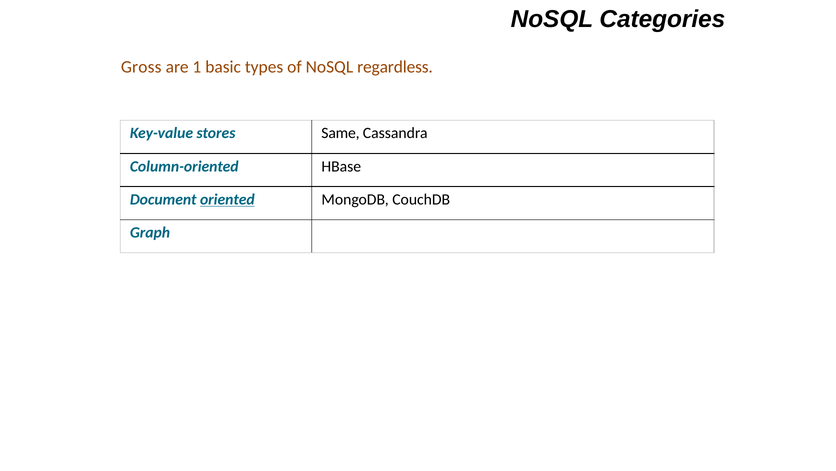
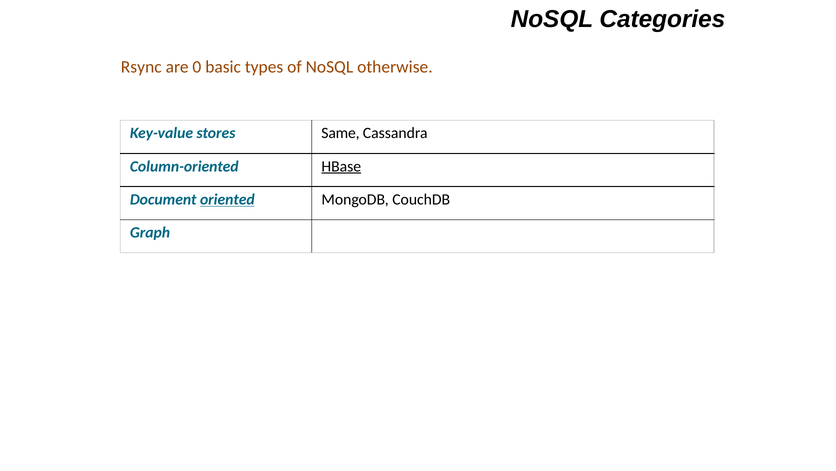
Gross: Gross -> Rsync
1: 1 -> 0
regardless: regardless -> otherwise
HBase underline: none -> present
